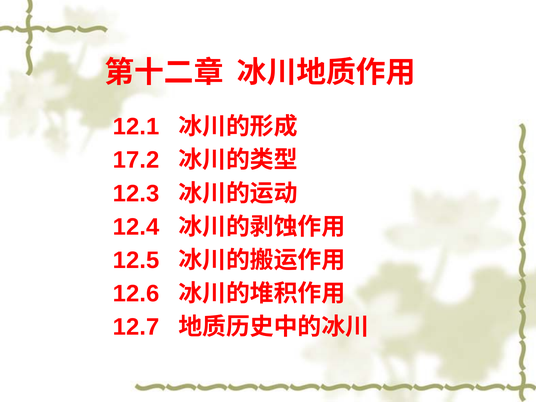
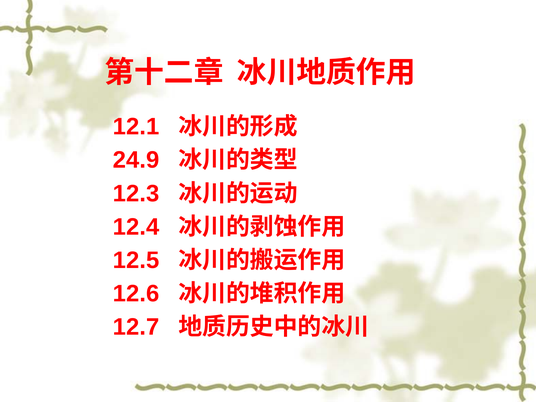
17.2: 17.2 -> 24.9
